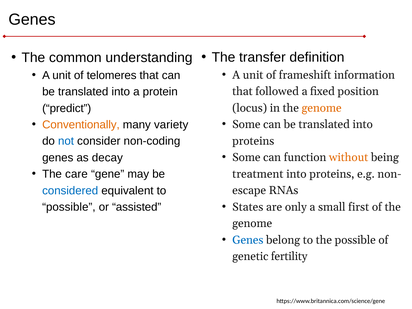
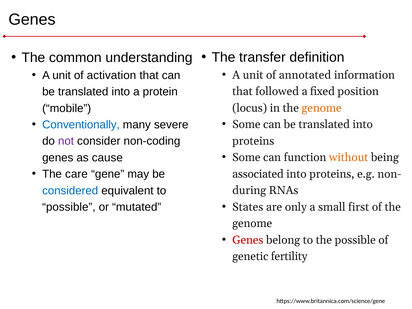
frameshift: frameshift -> annotated
telomeres: telomeres -> activation
predict: predict -> mobile
Conventionally colour: orange -> blue
variety: variety -> severe
not colour: blue -> purple
decay: decay -> cause
treatment: treatment -> associated
escape: escape -> during
assisted: assisted -> mutated
Genes at (248, 240) colour: blue -> red
